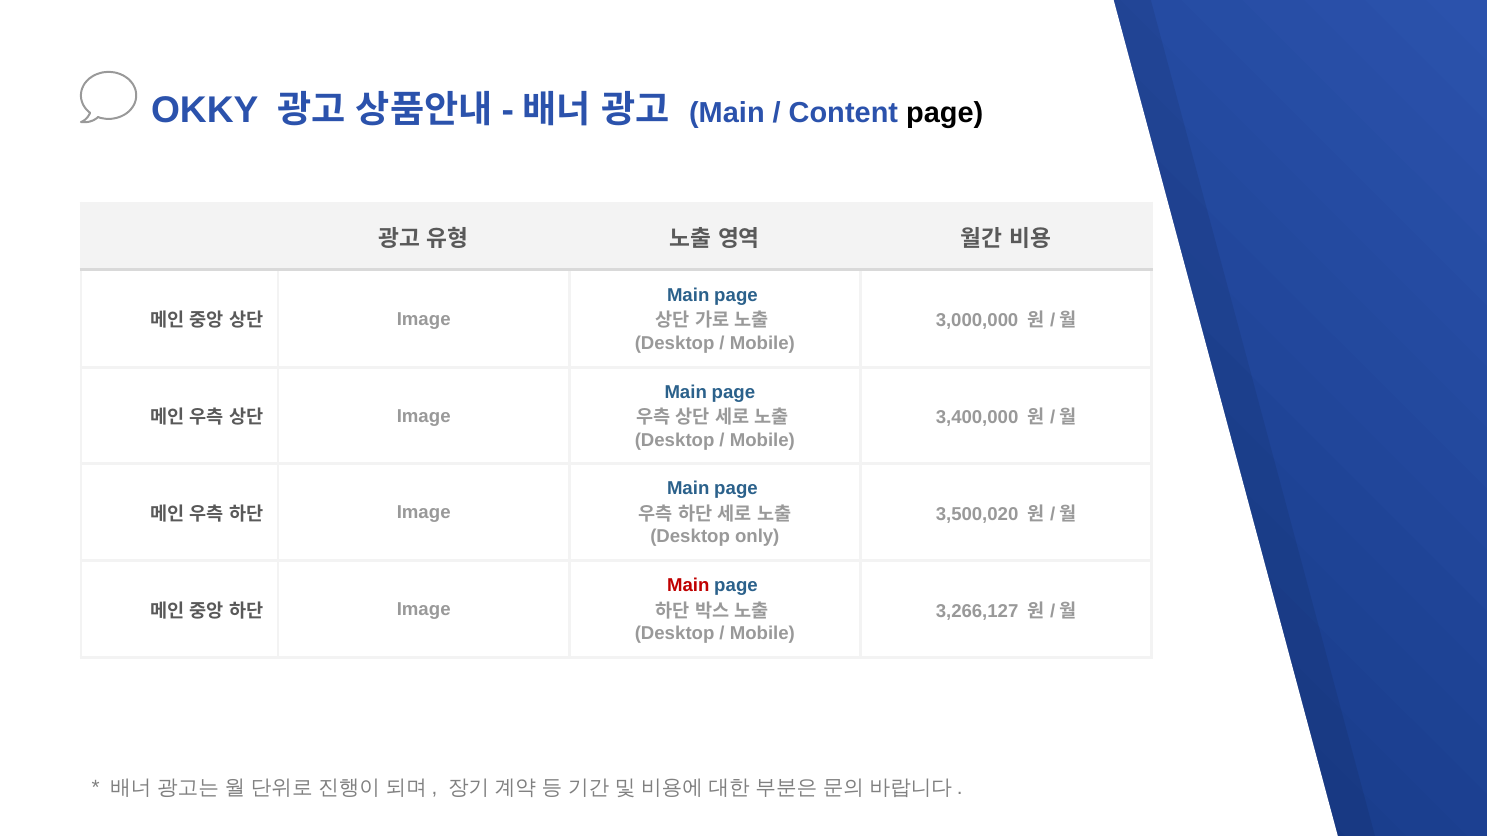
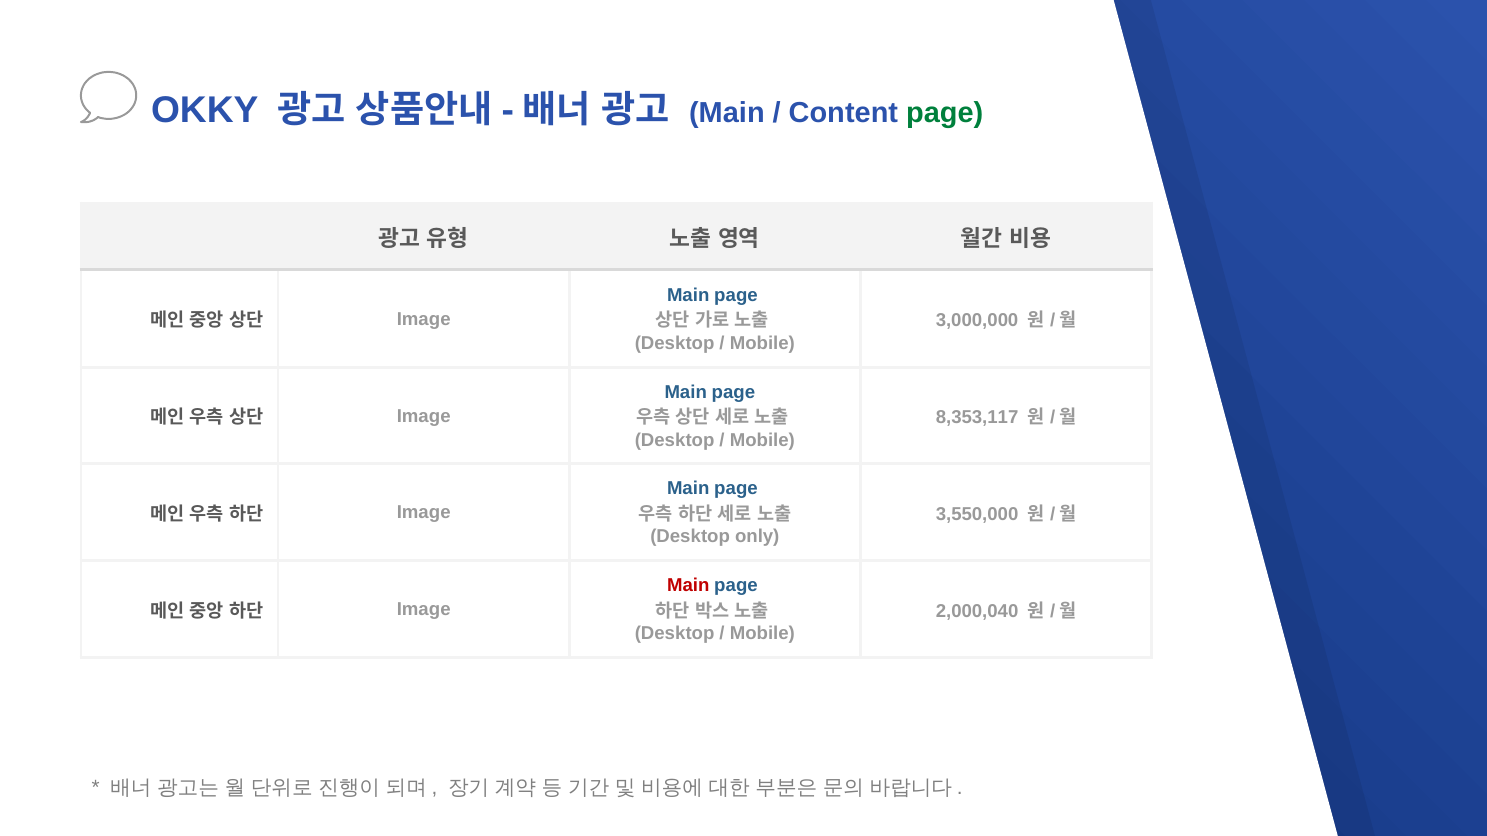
page at (945, 113) colour: black -> green
3,400,000: 3,400,000 -> 8,353,117
3,500,020: 3,500,020 -> 3,550,000
3,266,127: 3,266,127 -> 2,000,040
